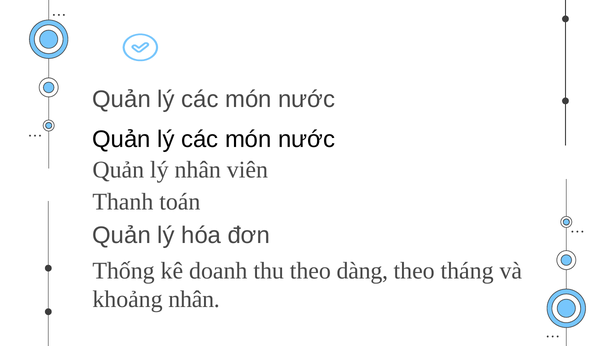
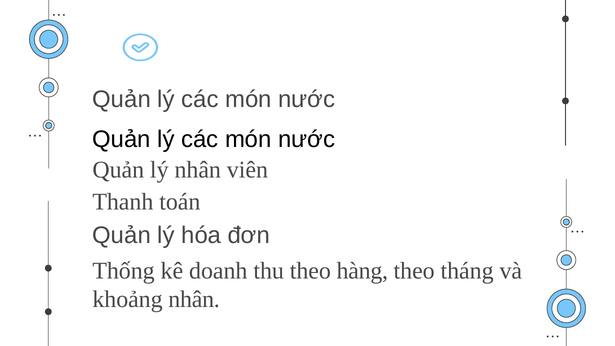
dàng: dàng -> hàng
